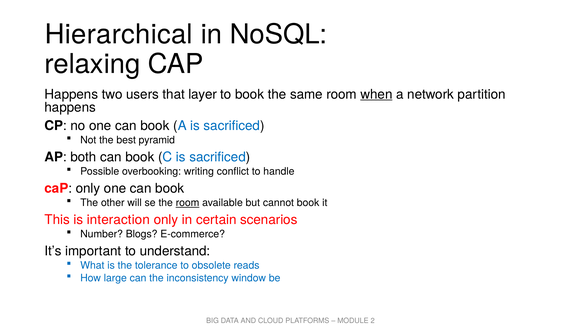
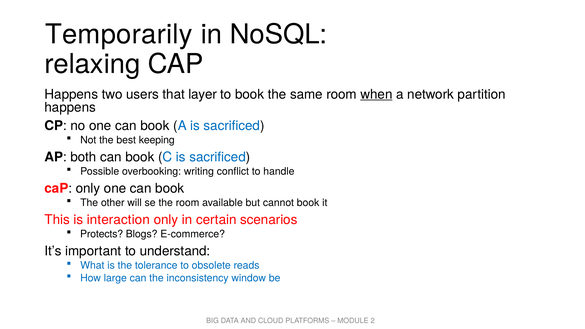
Hierarchical: Hierarchical -> Temporarily
pyramid: pyramid -> keeping
room at (188, 203) underline: present -> none
Number: Number -> Protects
